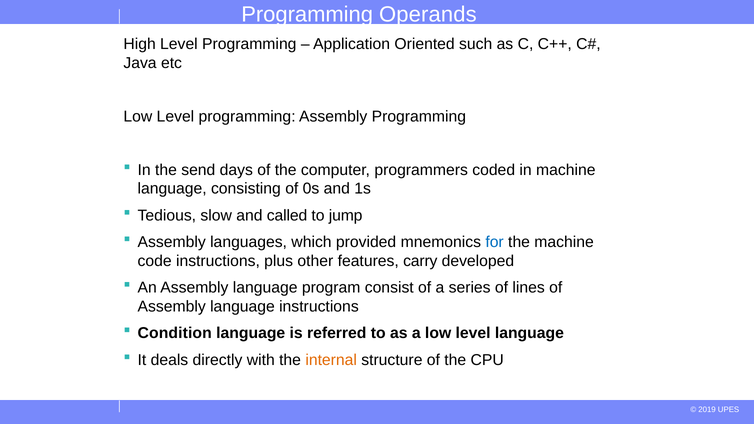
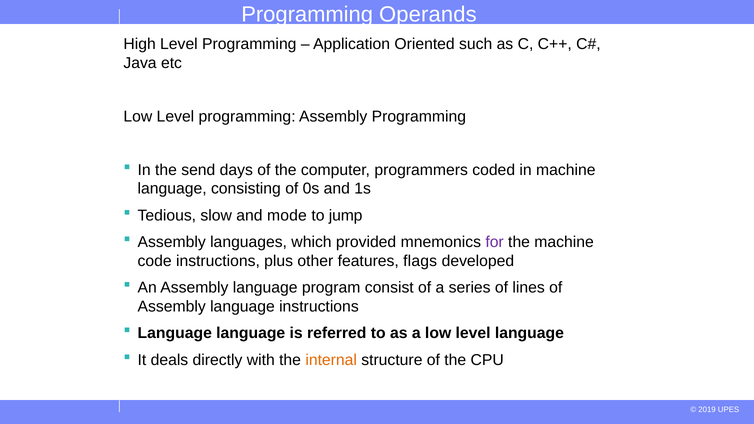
called: called -> mode
for colour: blue -> purple
carry: carry -> flags
Condition at (175, 333): Condition -> Language
